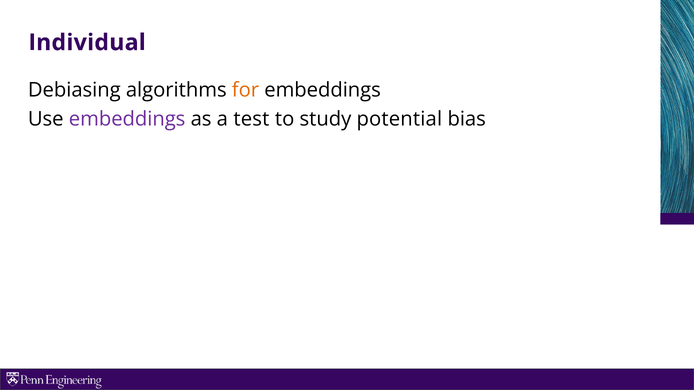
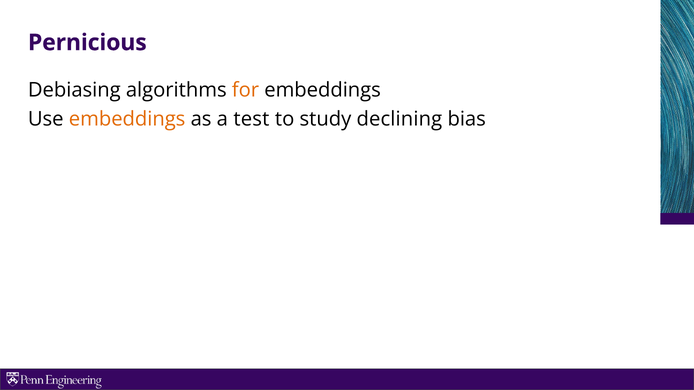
Individual: Individual -> Pernicious
embeddings at (127, 119) colour: purple -> orange
potential: potential -> declining
